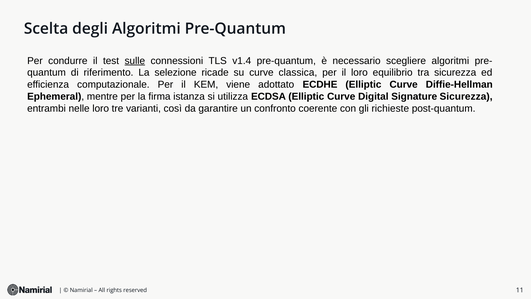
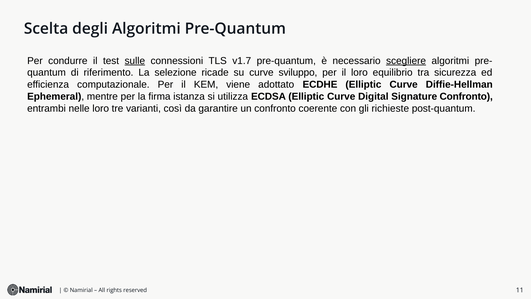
v1.4: v1.4 -> v1.7
scegliere underline: none -> present
classica: classica -> sviluppo
Signature Sicurezza: Sicurezza -> Confronto
